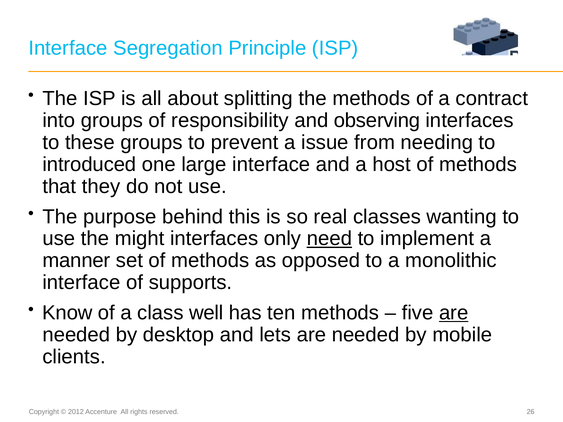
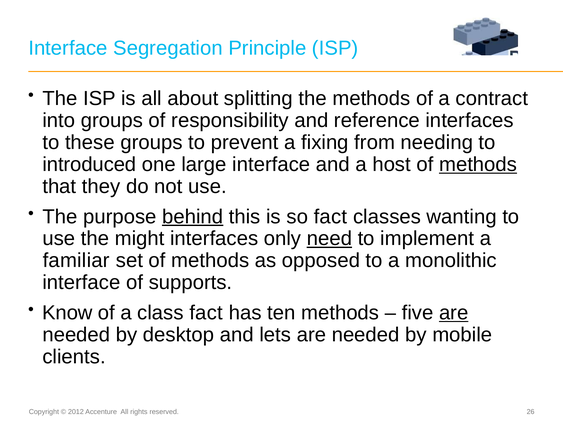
observing: observing -> reference
issue: issue -> fixing
methods at (478, 164) underline: none -> present
behind underline: none -> present
so real: real -> fact
manner: manner -> familiar
class well: well -> fact
